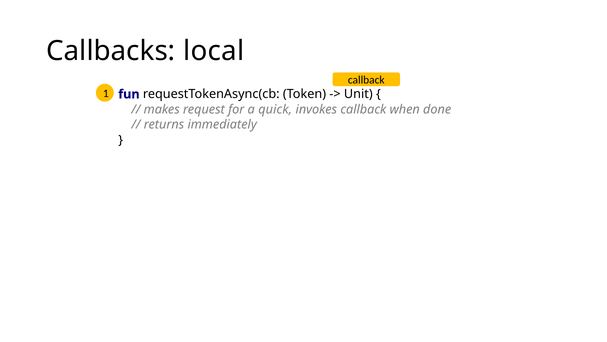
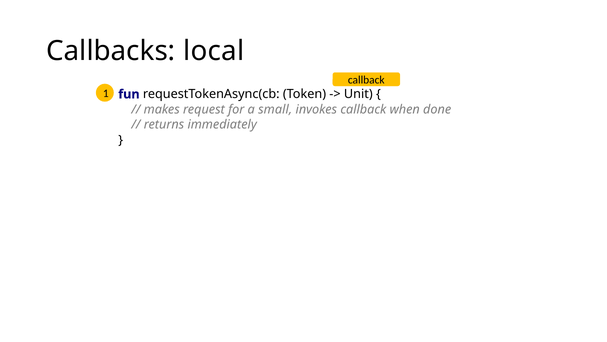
quick: quick -> small
